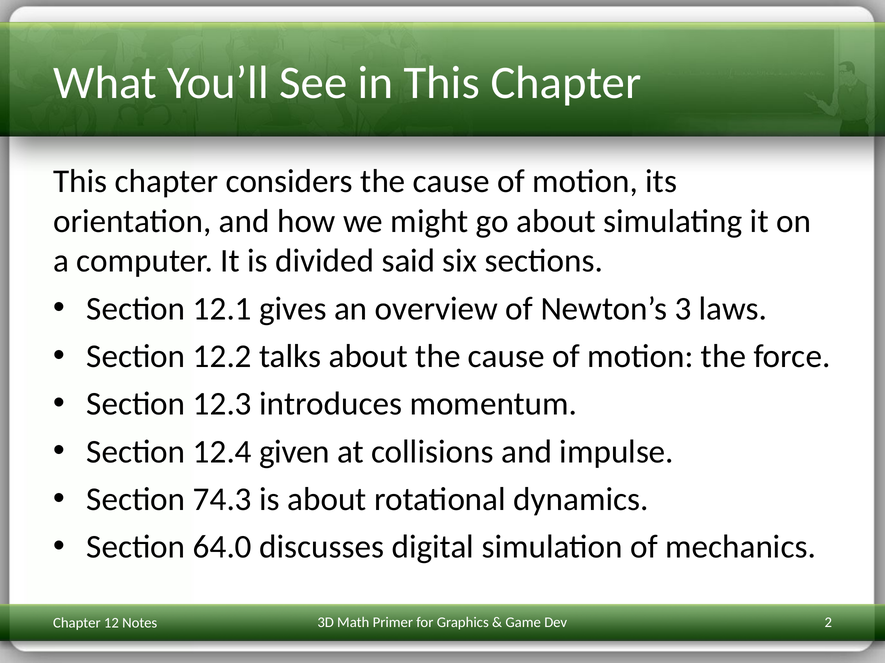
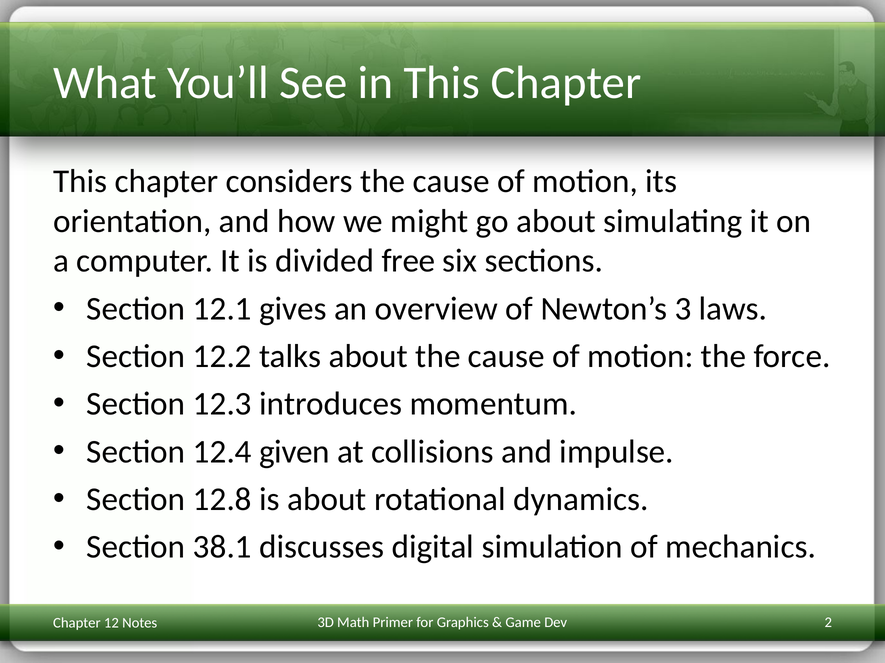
said: said -> free
74.3: 74.3 -> 12.8
64.0: 64.0 -> 38.1
